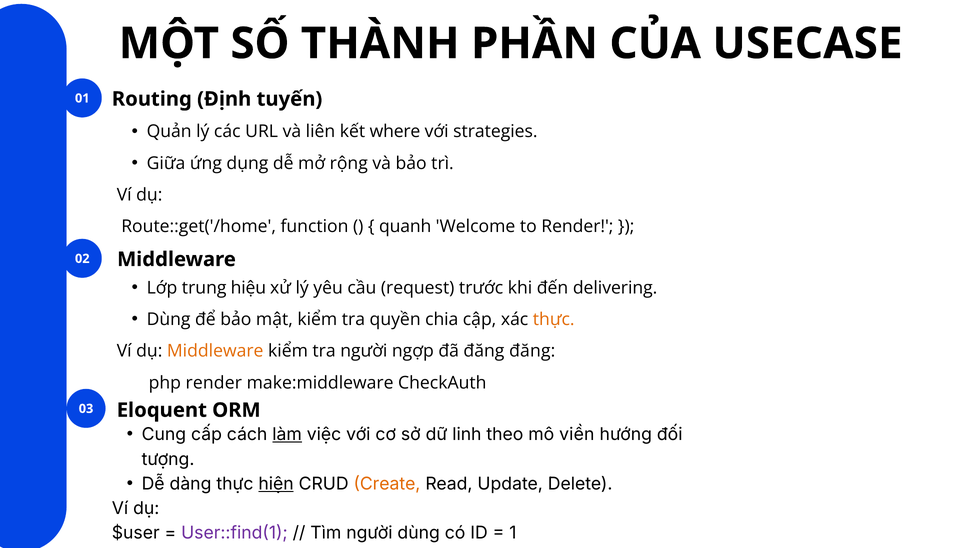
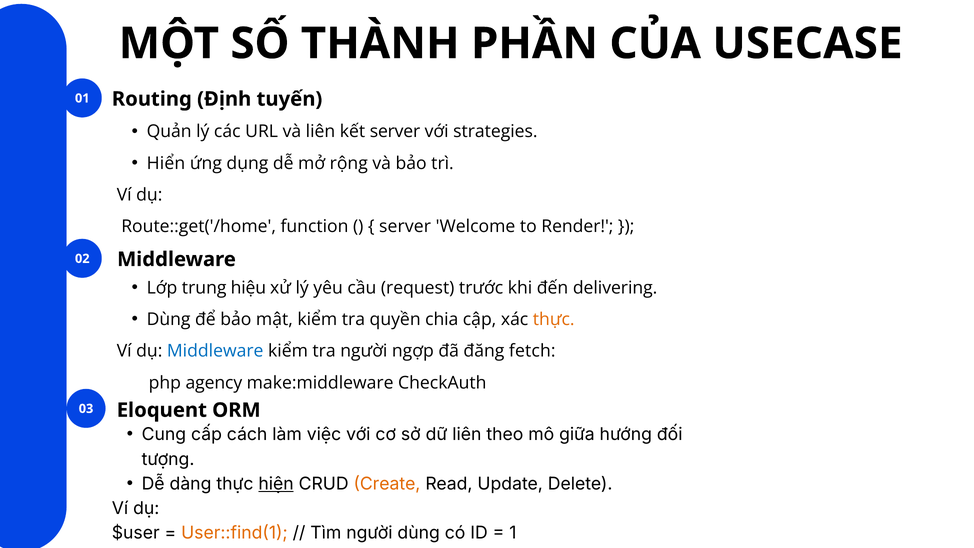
kết where: where -> server
Giữa: Giữa -> Hiển
quanh at (405, 227): quanh -> server
Middleware at (215, 351) colour: orange -> blue
đăng đăng: đăng -> fetch
php render: render -> agency
làm underline: present -> none
dữ linh: linh -> liên
viền: viền -> giữa
User::find(1 colour: purple -> orange
